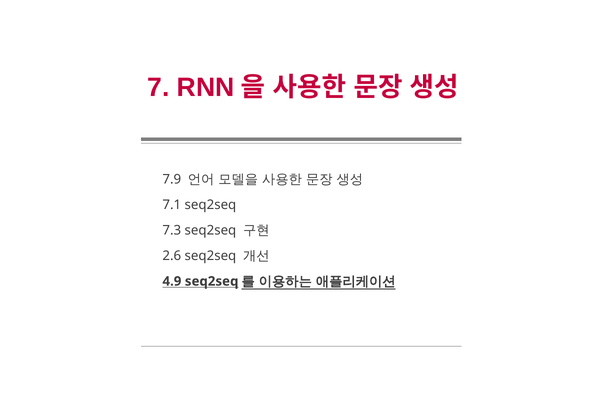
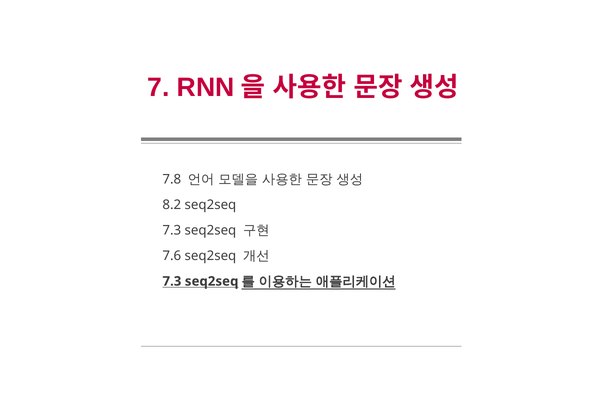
7.9: 7.9 -> 7.8
7.1: 7.1 -> 8.2
2.6: 2.6 -> 7.6
4.9 at (172, 281): 4.9 -> 7.3
